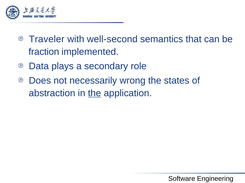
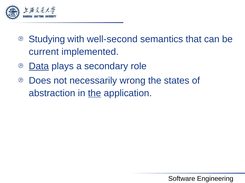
Traveler: Traveler -> Studying
fraction: fraction -> current
Data underline: none -> present
